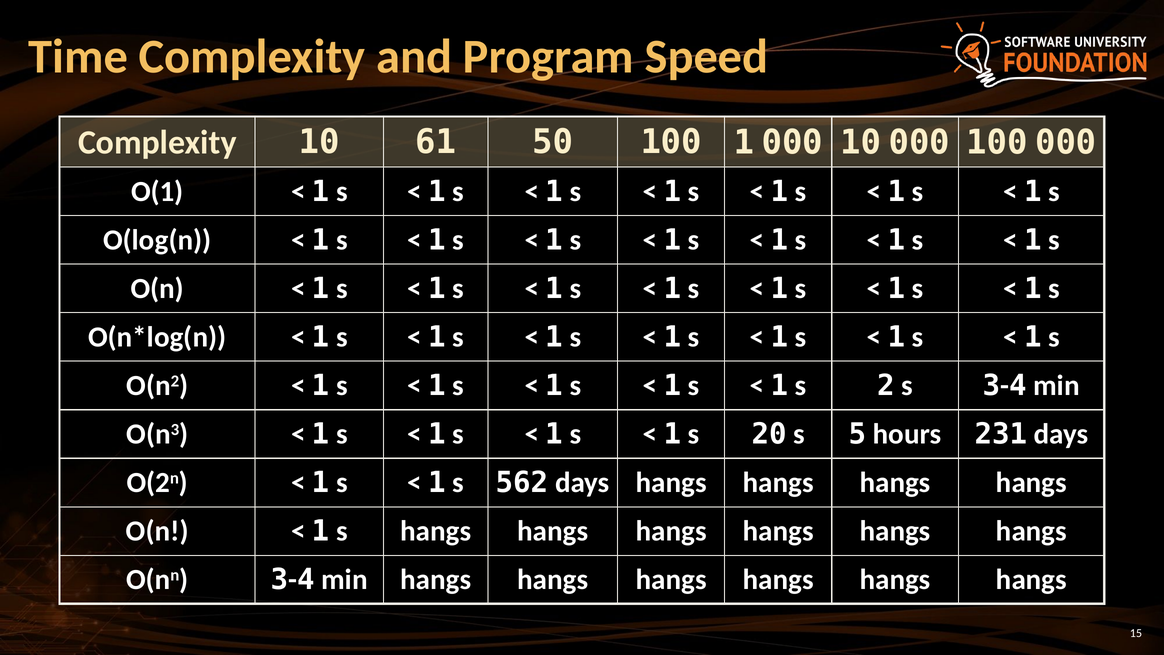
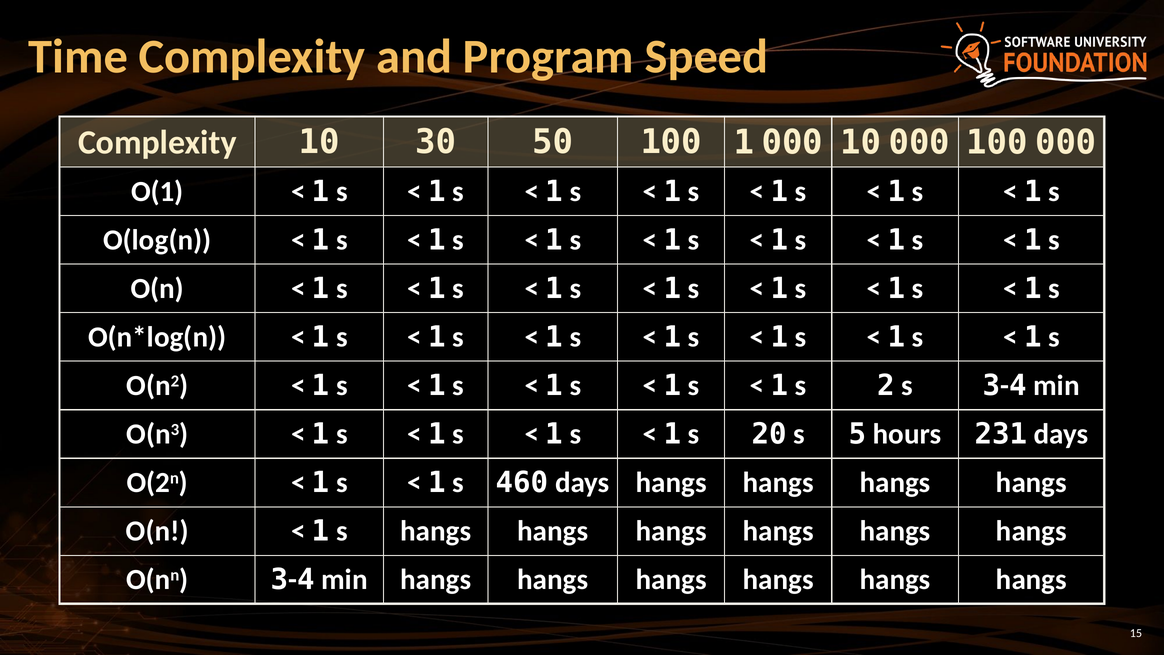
61: 61 -> 30
562: 562 -> 460
